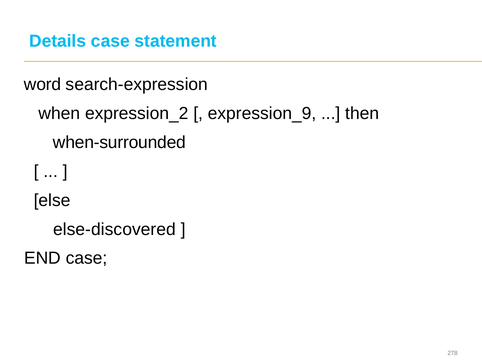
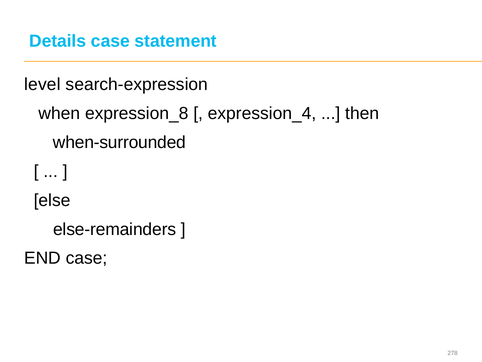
word: word -> level
expression_2: expression_2 -> expression_8
expression_9: expression_9 -> expression_4
else-discovered: else-discovered -> else-remainders
